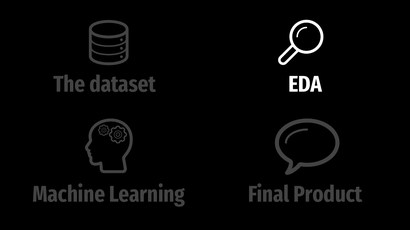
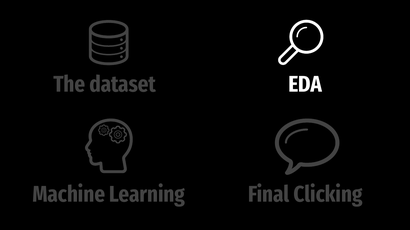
Product: Product -> Clicking
